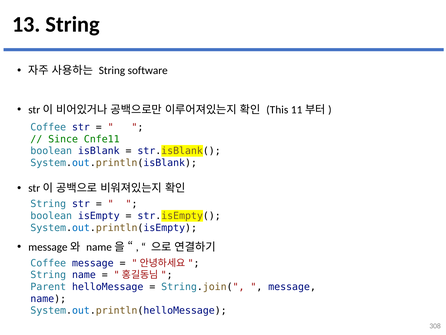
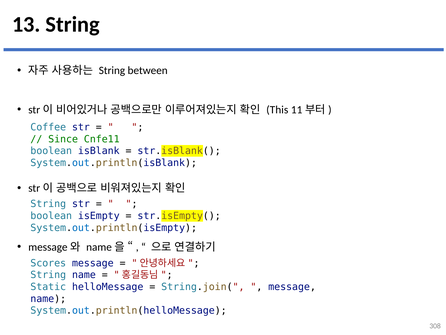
software: software -> between
Coffee at (48, 263): Coffee -> Scores
Parent: Parent -> Static
